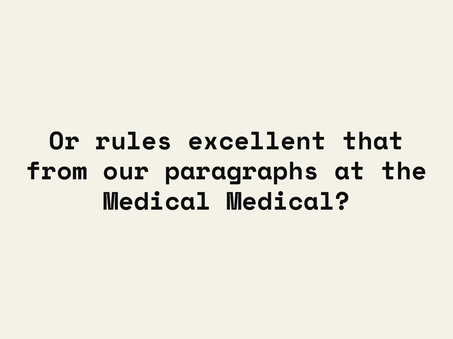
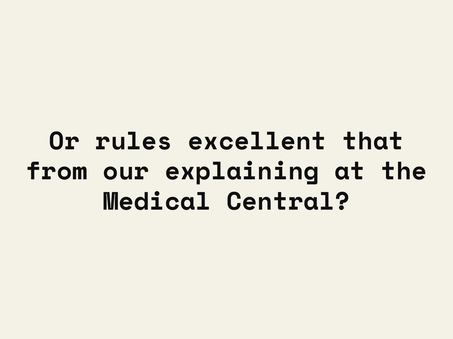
paragraphs: paragraphs -> explaining
Medical Medical: Medical -> Central
